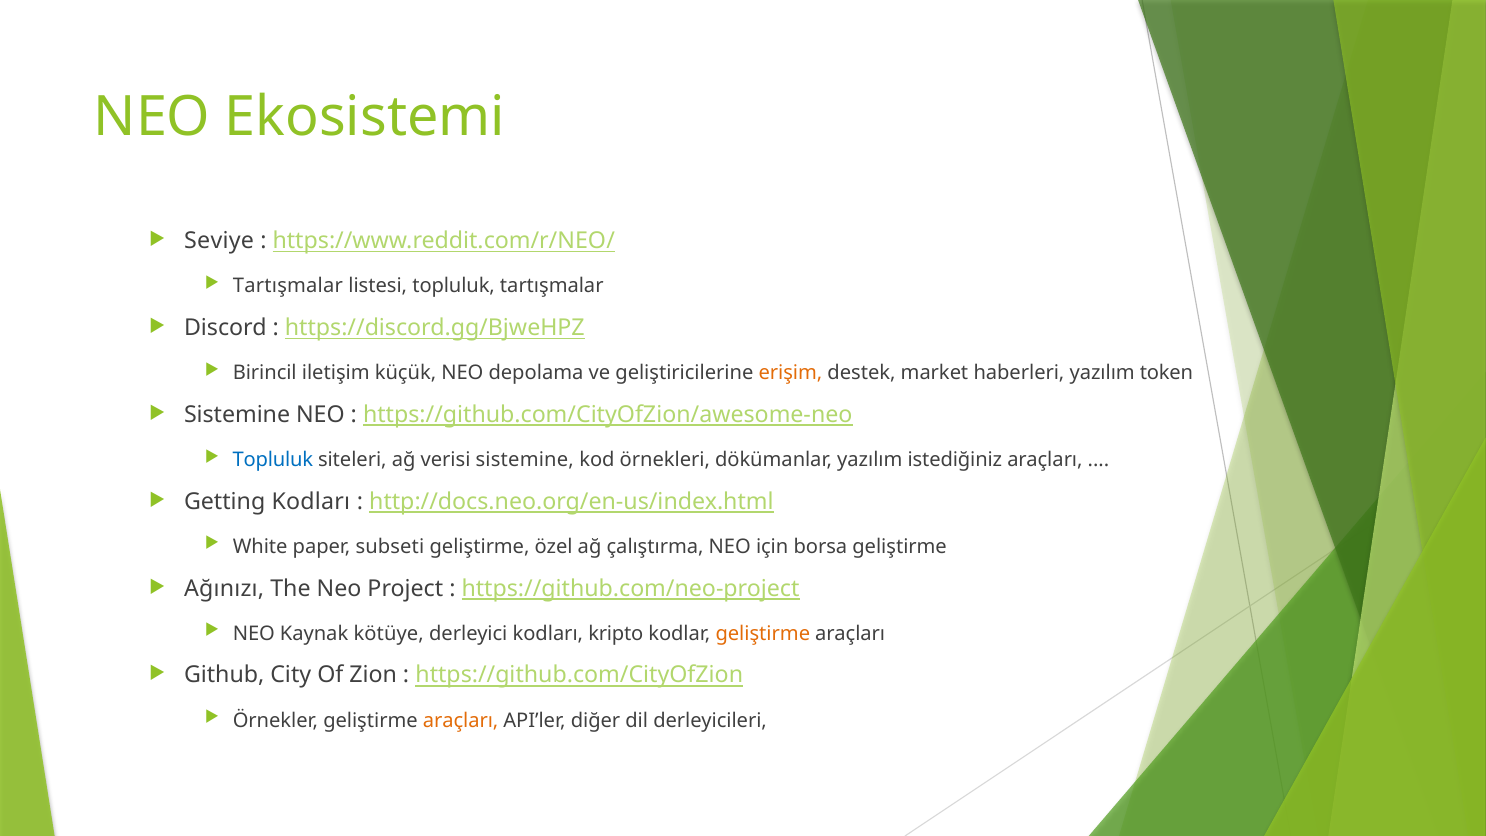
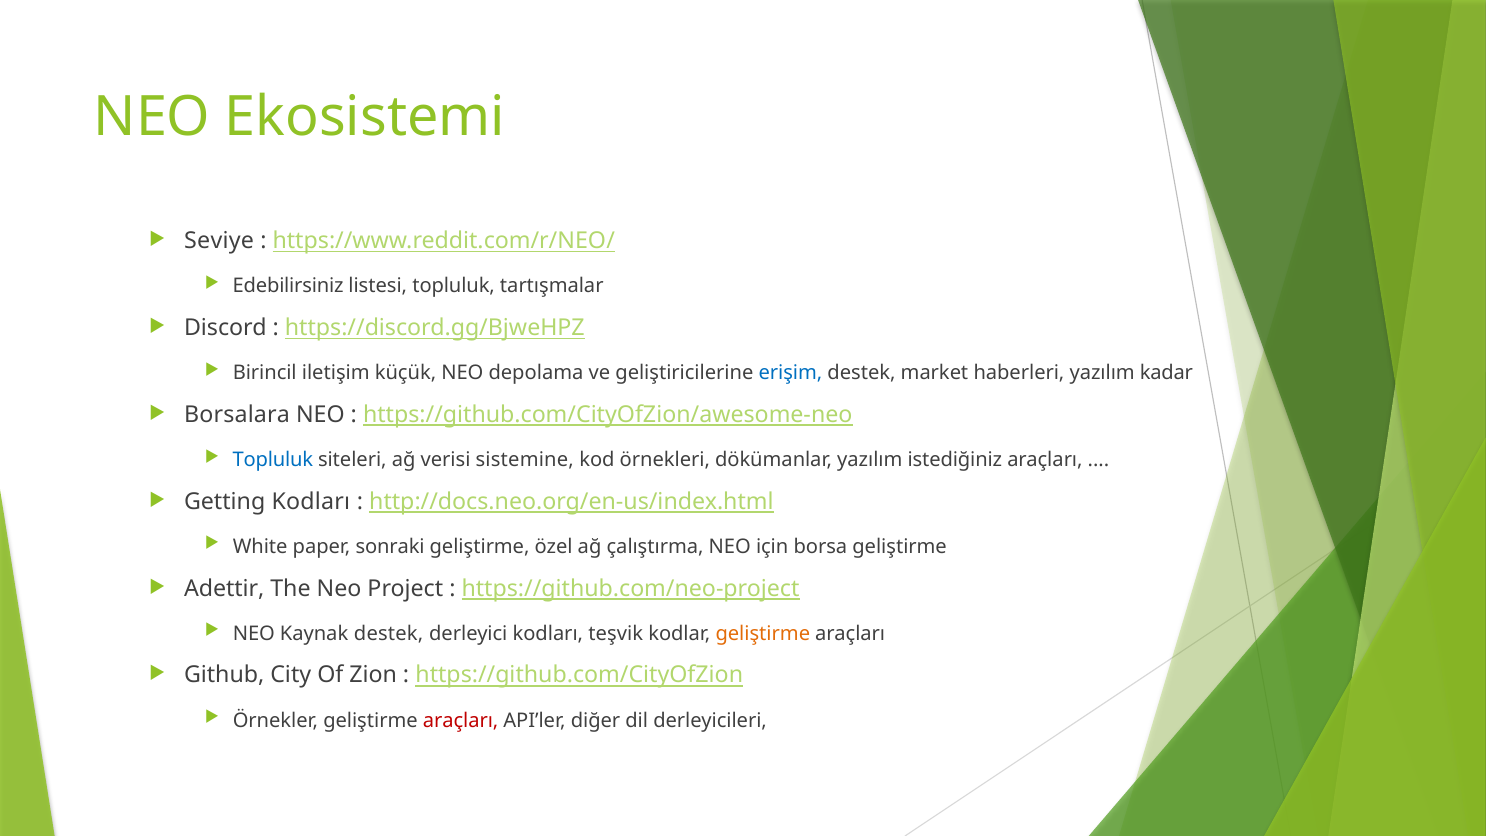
Tartışmalar at (288, 286): Tartışmalar -> Edebilirsiniz
erişim colour: orange -> blue
token: token -> kadar
Sistemine at (237, 414): Sistemine -> Borsalara
subseti: subseti -> sonraki
Ağınızı: Ağınızı -> Adettir
Kaynak kötüye: kötüye -> destek
kripto: kripto -> teşvik
araçları at (461, 720) colour: orange -> red
